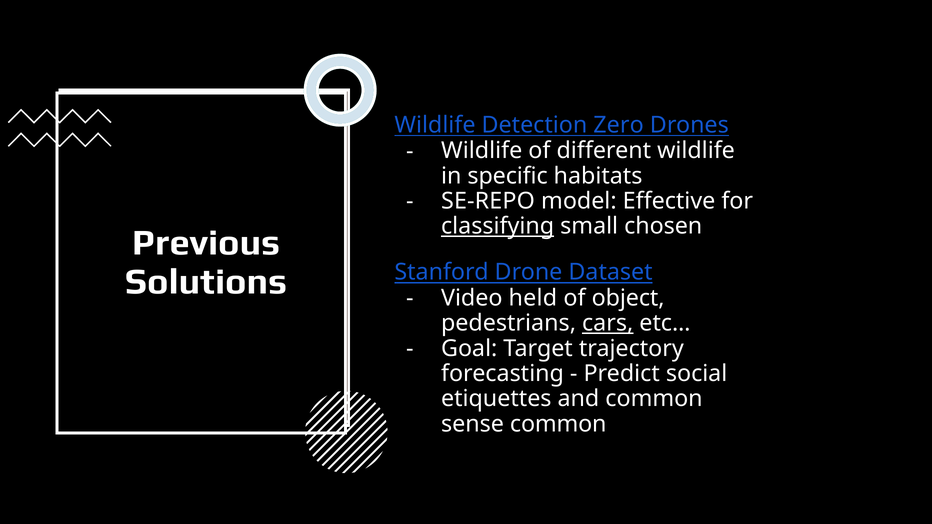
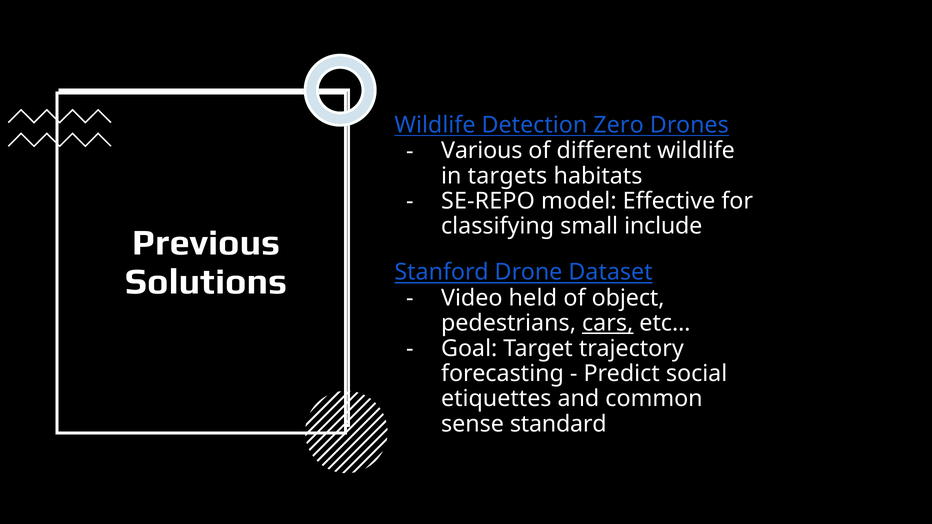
Wildlife at (482, 151): Wildlife -> Various
specific: specific -> targets
classifying underline: present -> none
chosen: chosen -> include
sense common: common -> standard
